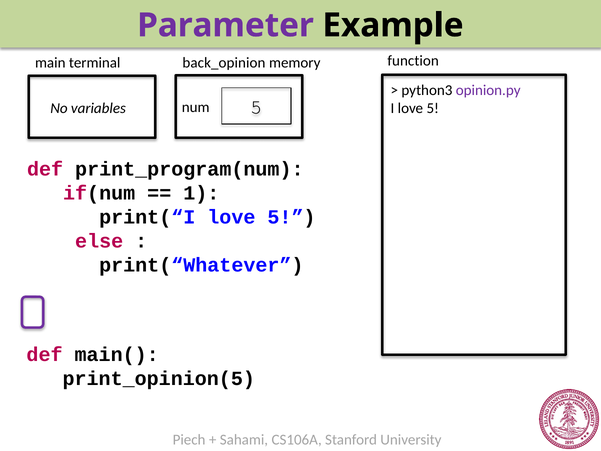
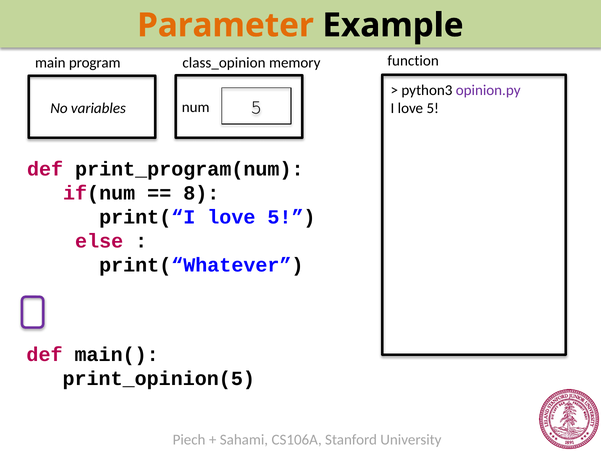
Parameter colour: purple -> orange
back_opinion: back_opinion -> class_opinion
terminal: terminal -> program
1: 1 -> 8
